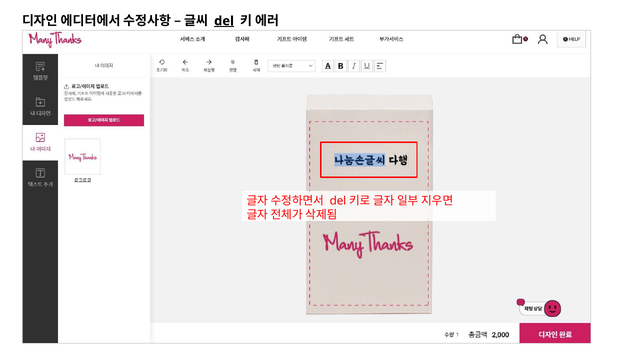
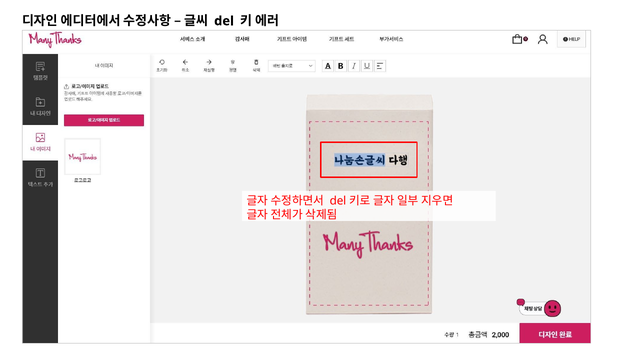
del underline: present -> none
